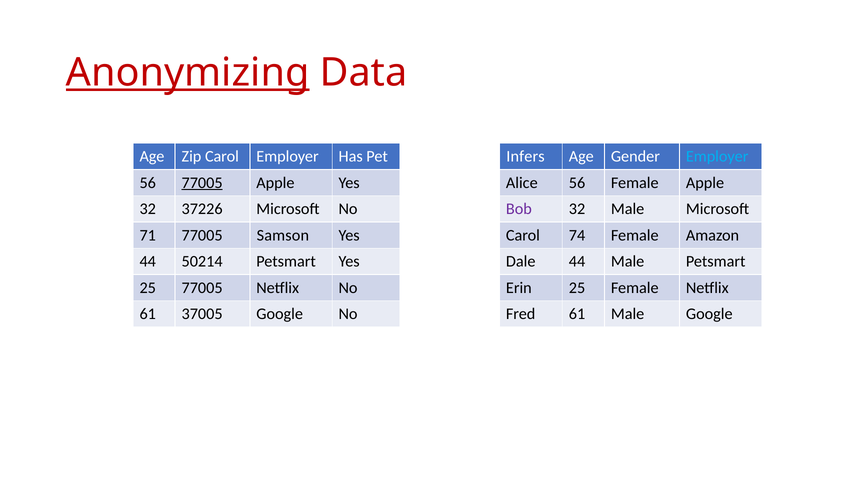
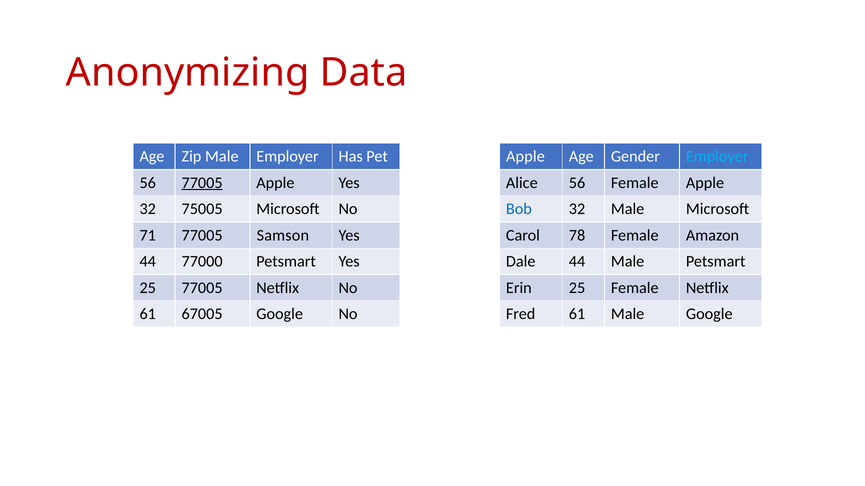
Anonymizing underline: present -> none
Zip Carol: Carol -> Male
Infers at (525, 157): Infers -> Apple
37226: 37226 -> 75005
Bob colour: purple -> blue
74: 74 -> 78
50214: 50214 -> 77000
37005: 37005 -> 67005
